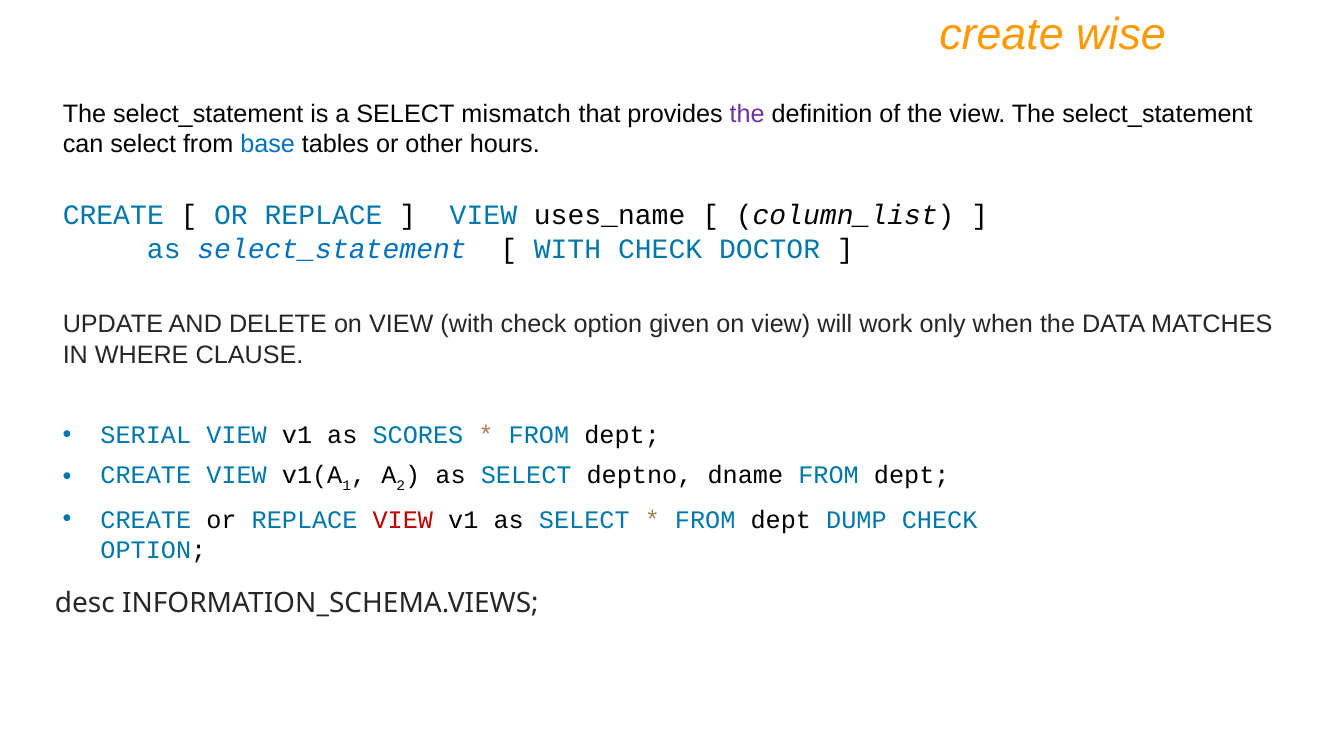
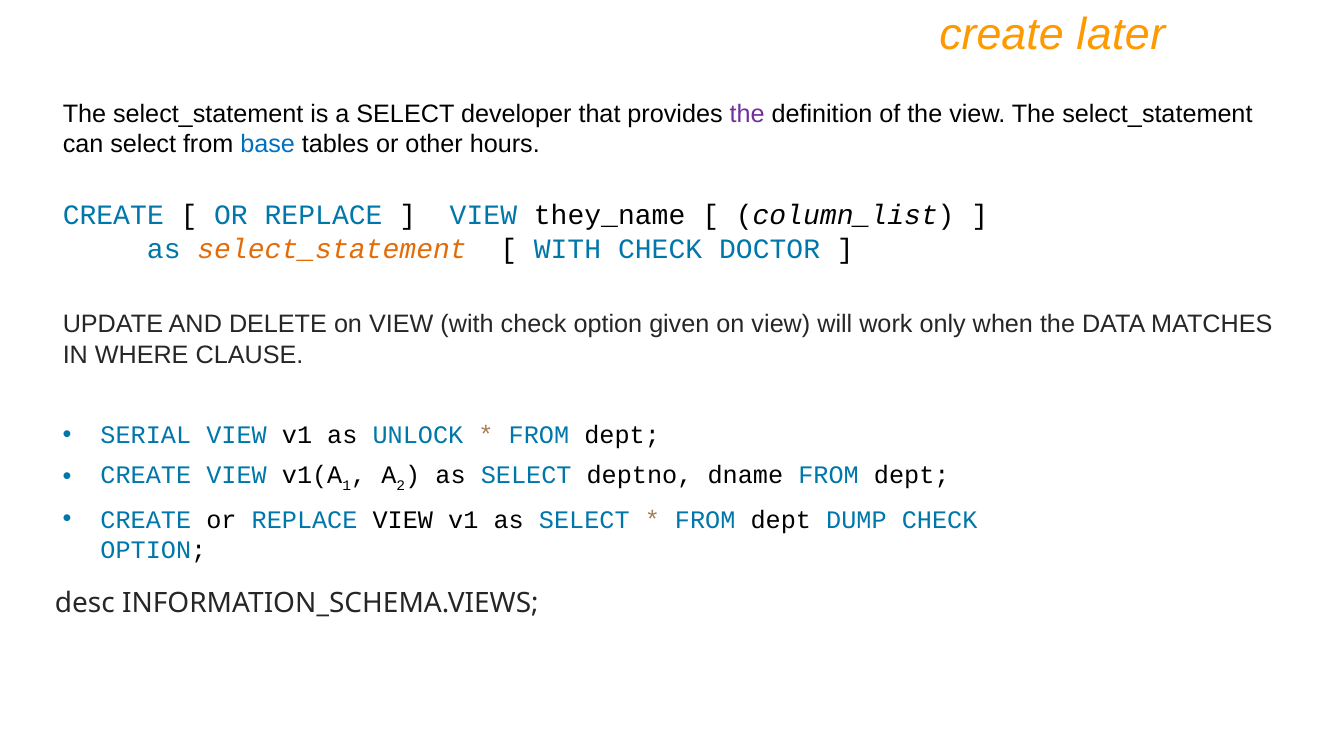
wise: wise -> later
mismatch: mismatch -> developer
uses_name: uses_name -> they_name
select_statement at (332, 249) colour: blue -> orange
SCORES: SCORES -> UNLOCK
VIEW at (403, 520) colour: red -> black
